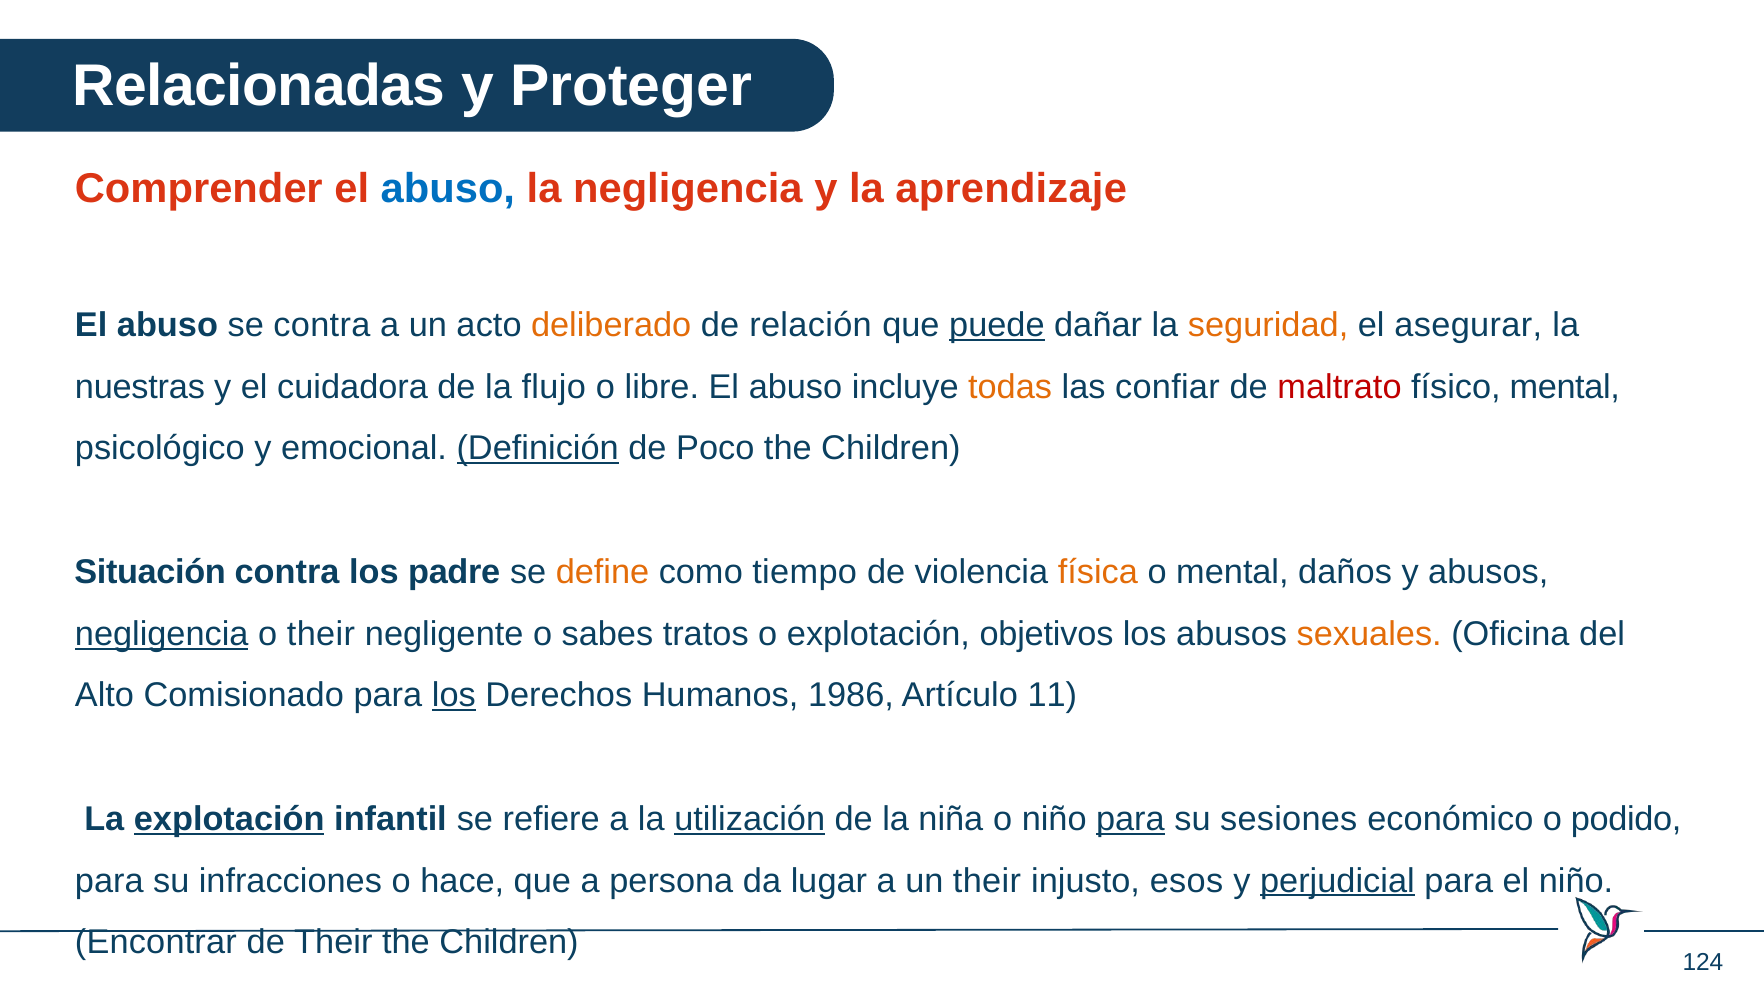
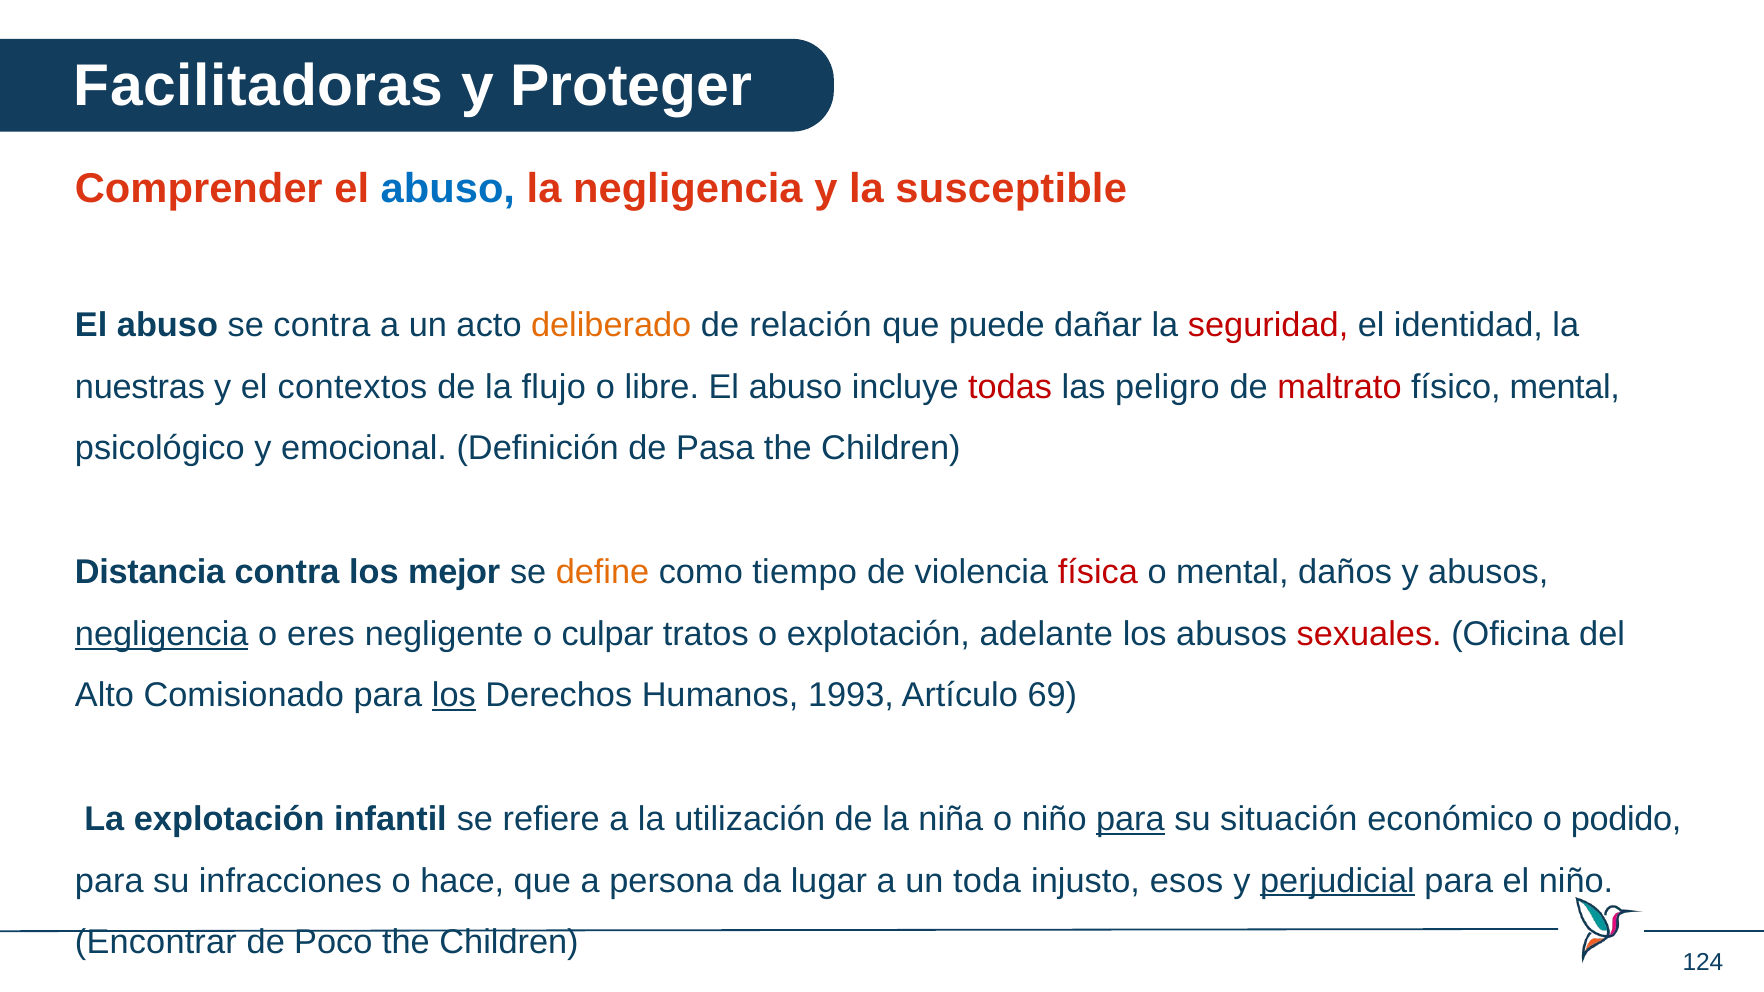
Relacionadas: Relacionadas -> Facilitadoras
aprendizaje: aprendizaje -> susceptible
puede underline: present -> none
seguridad colour: orange -> red
asegurar: asegurar -> identidad
cuidadora: cuidadora -> contextos
todas colour: orange -> red
confiar: confiar -> peligro
Definición underline: present -> none
Poco: Poco -> Pasa
Situación: Situación -> Distancia
padre: padre -> mejor
física colour: orange -> red
o their: their -> eres
sabes: sabes -> culpar
objetivos: objetivos -> adelante
sexuales colour: orange -> red
1986: 1986 -> 1993
11: 11 -> 69
explotación at (229, 819) underline: present -> none
utilización underline: present -> none
sesiones: sesiones -> situación
un their: their -> toda
de Their: Their -> Poco
